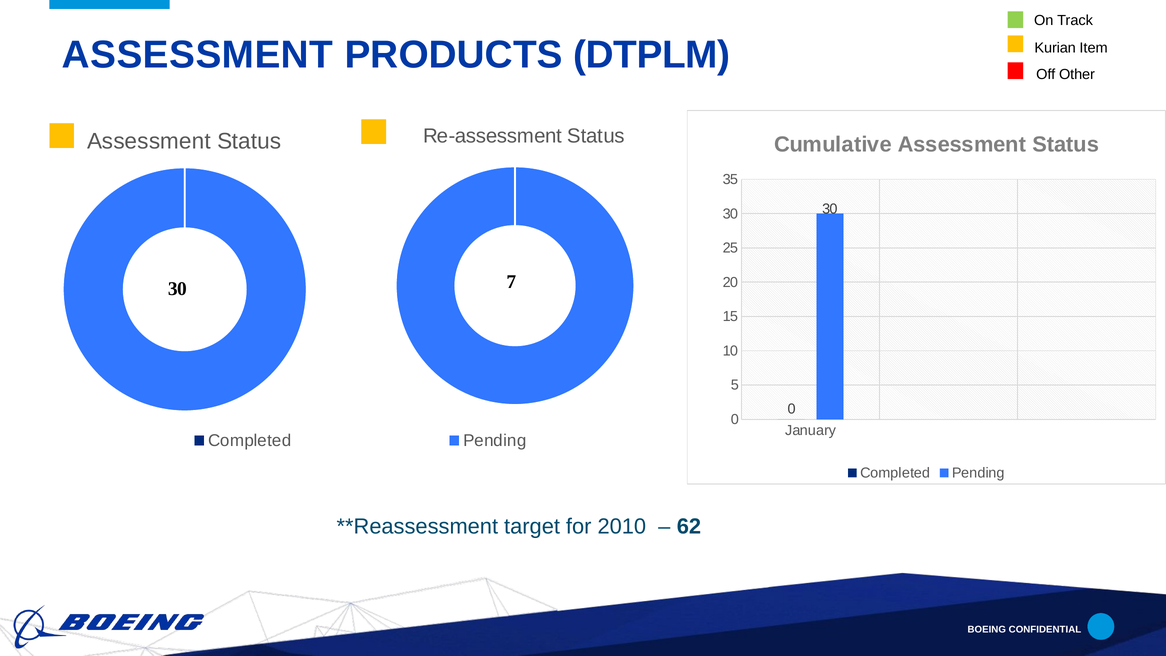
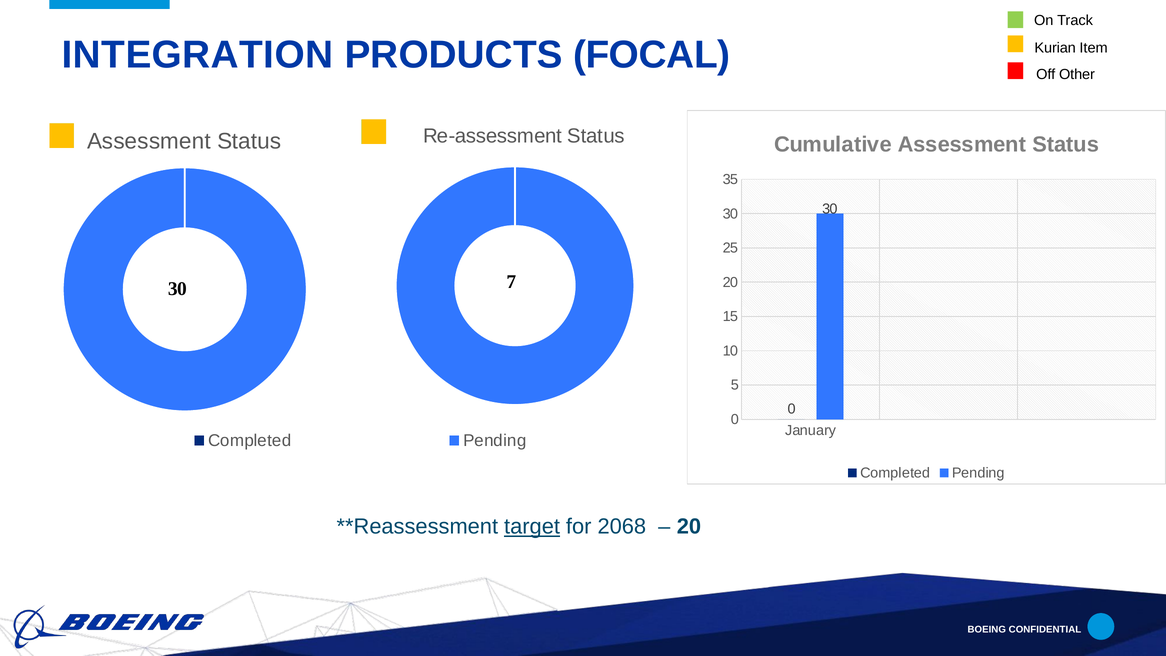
ASSESSMENT at (198, 55): ASSESSMENT -> INTEGRATION
DTPLM: DTPLM -> FOCAL
target underline: none -> present
2010: 2010 -> 2068
62 at (689, 527): 62 -> 20
